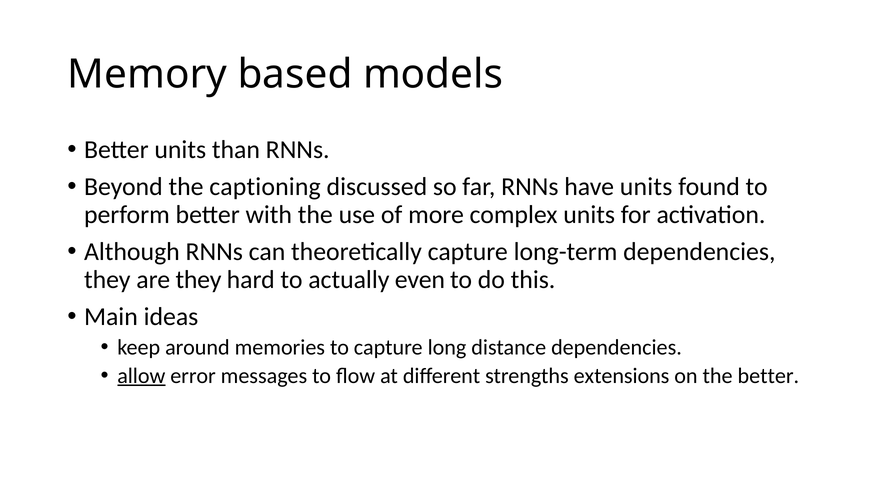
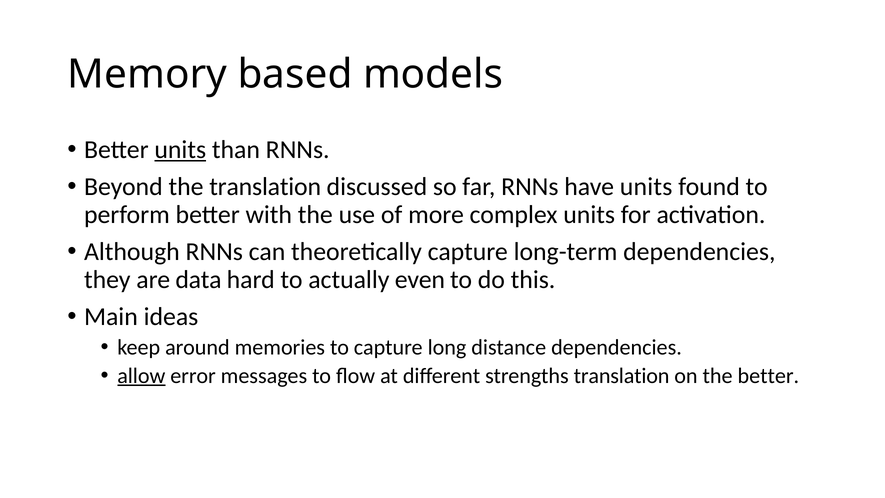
units at (180, 150) underline: none -> present
the captioning: captioning -> translation
are they: they -> data
strengths extensions: extensions -> translation
